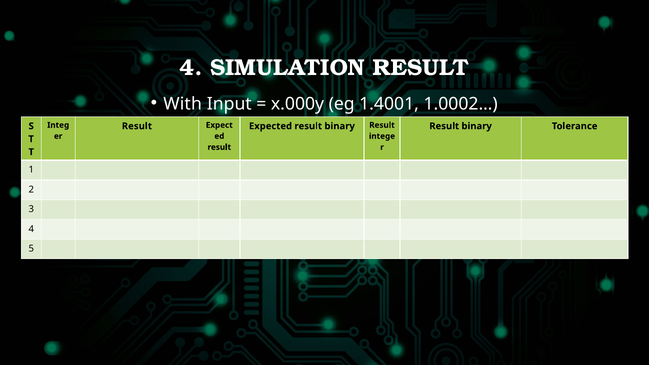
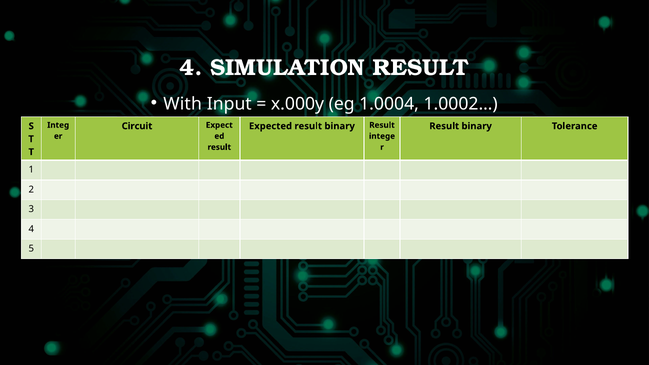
1.4001: 1.4001 -> 1.0004
Result at (137, 126): Result -> Circuit
